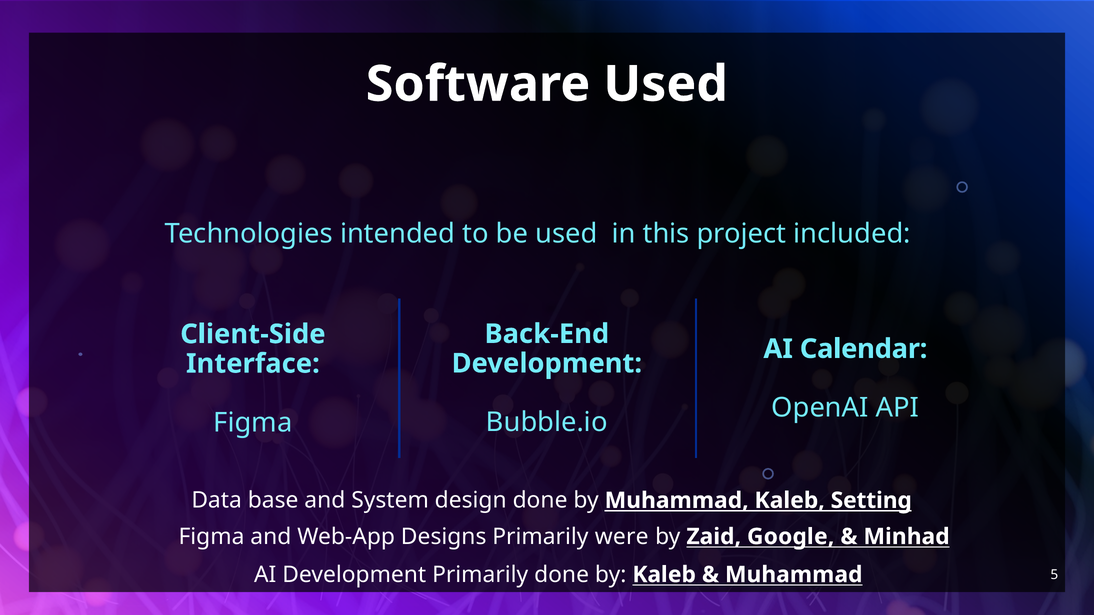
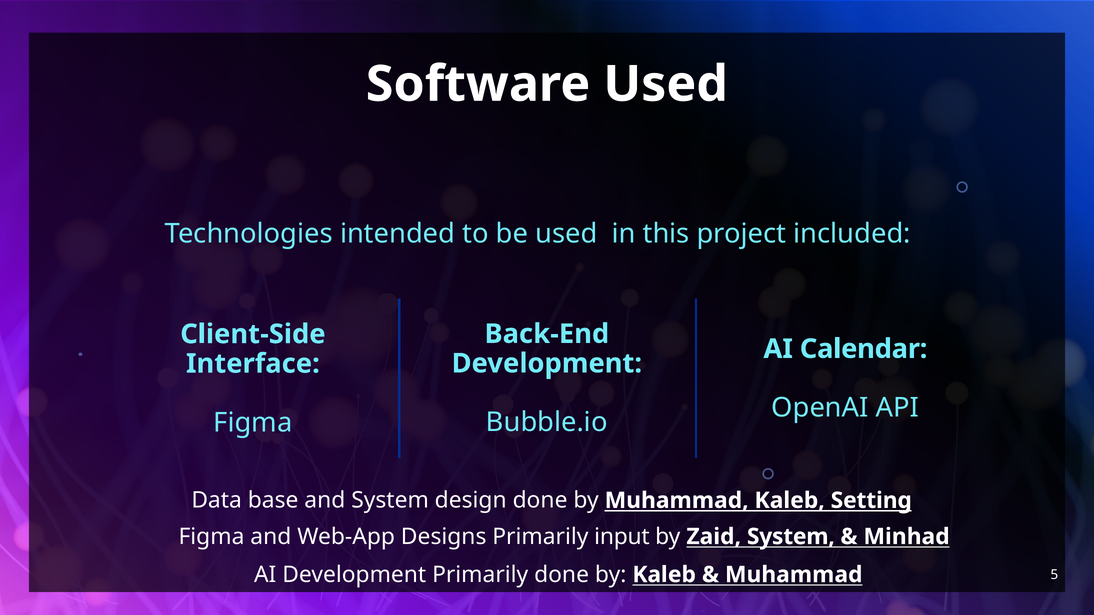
were: were -> input
Zaid Google: Google -> System
